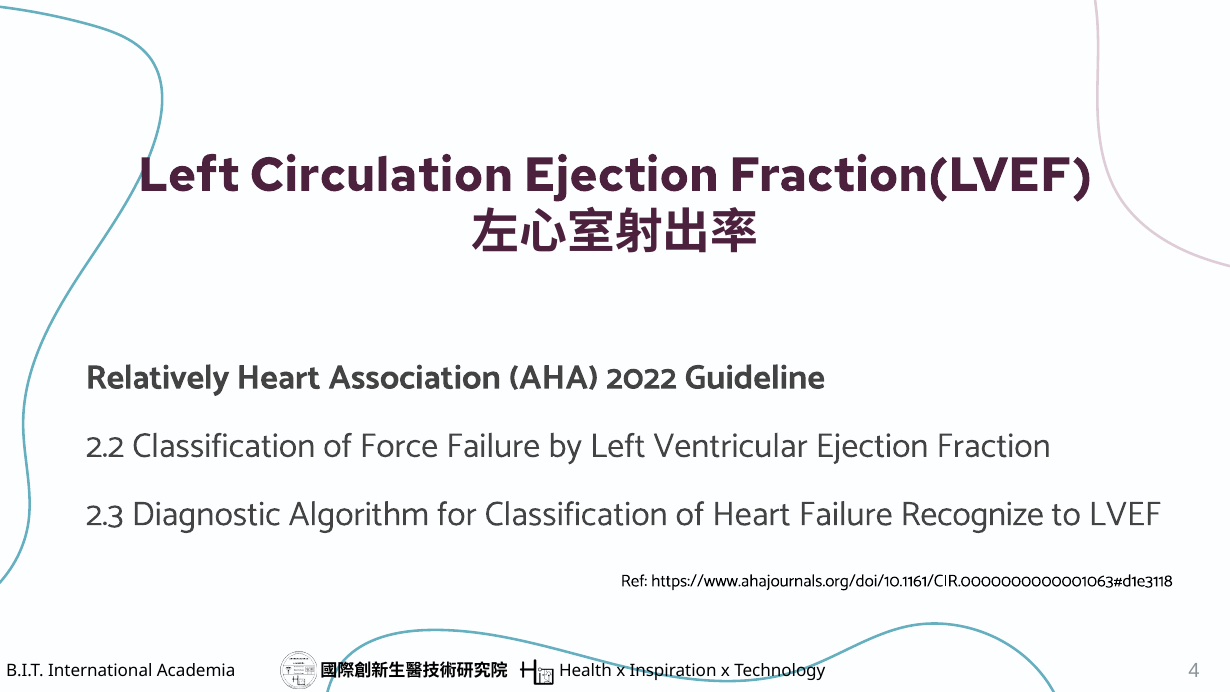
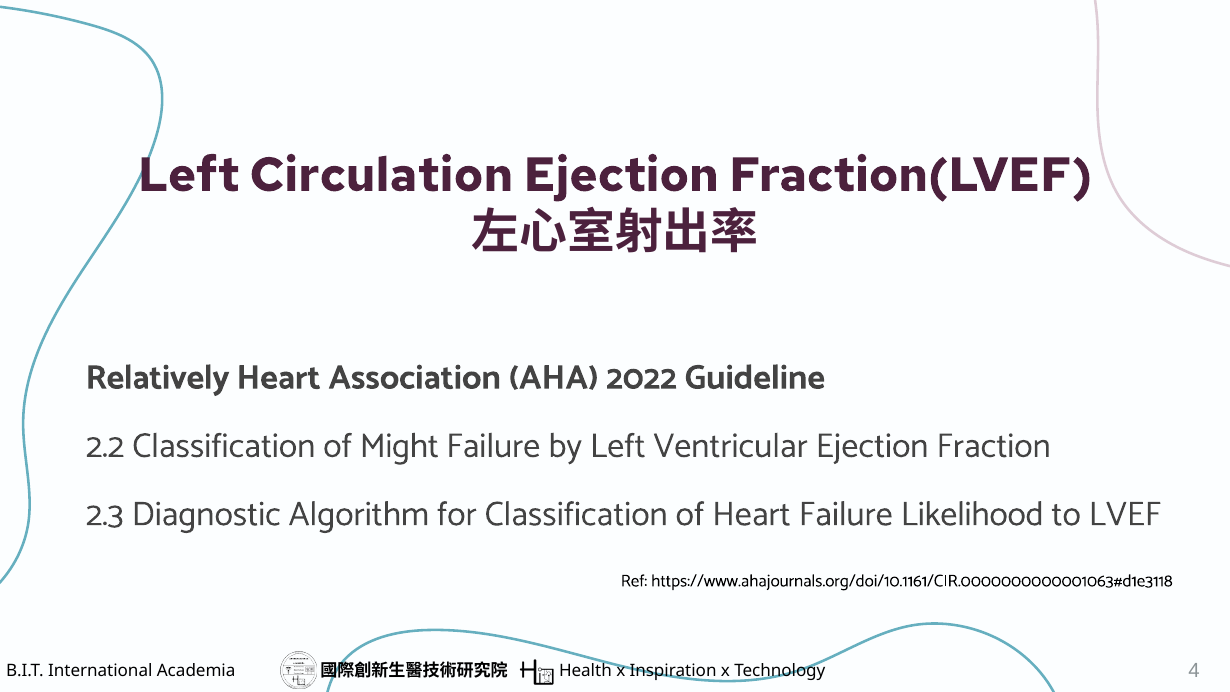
Force: Force -> Might
Recognize: Recognize -> Likelihood
